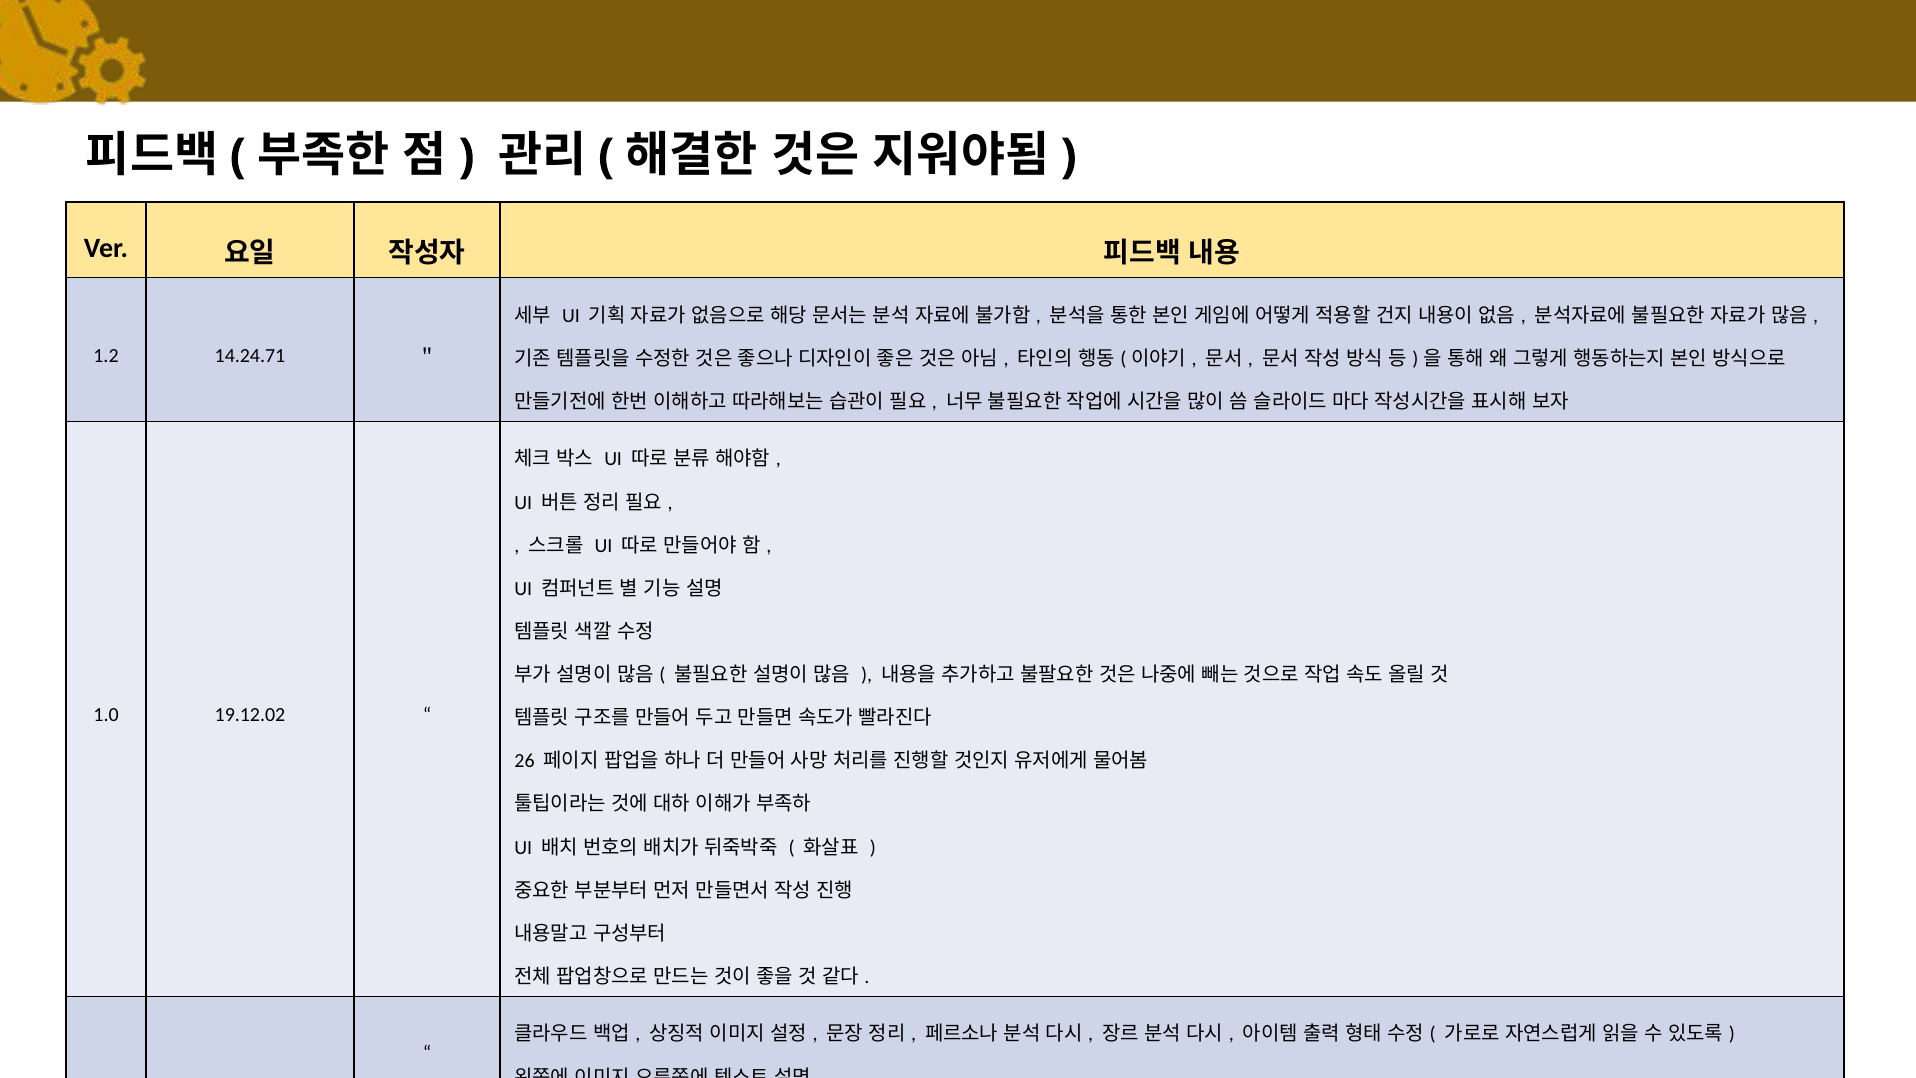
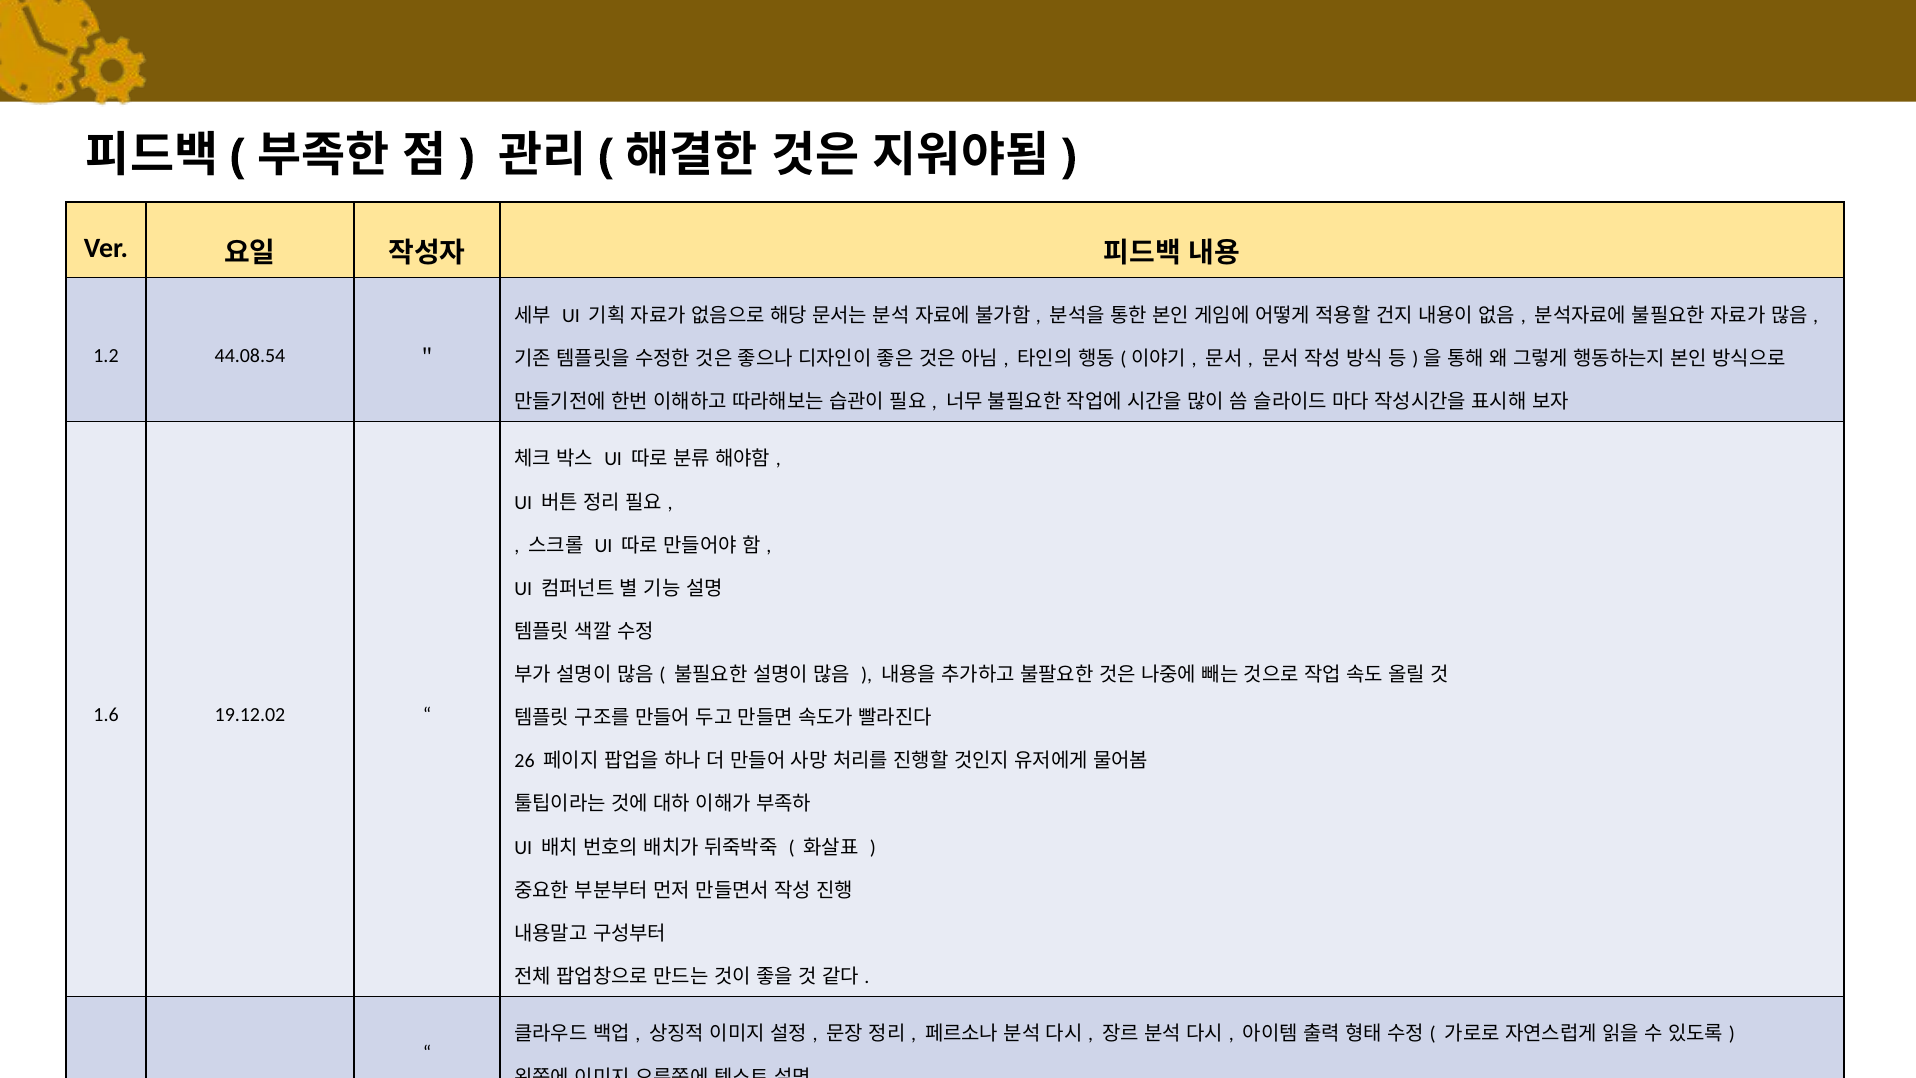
14.24.71: 14.24.71 -> 44.08.54
1.0: 1.0 -> 1.6
